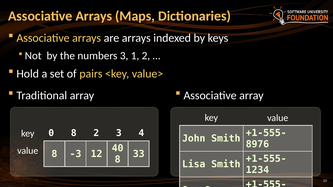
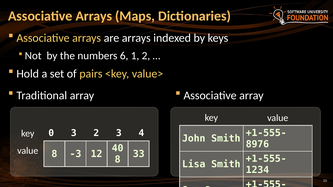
numbers 3: 3 -> 6
0 8: 8 -> 3
